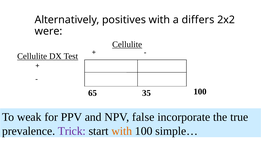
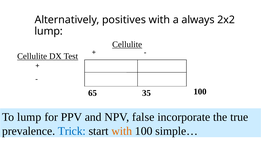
differs: differs -> always
were at (49, 31): were -> lump
To weak: weak -> lump
Trick colour: purple -> blue
